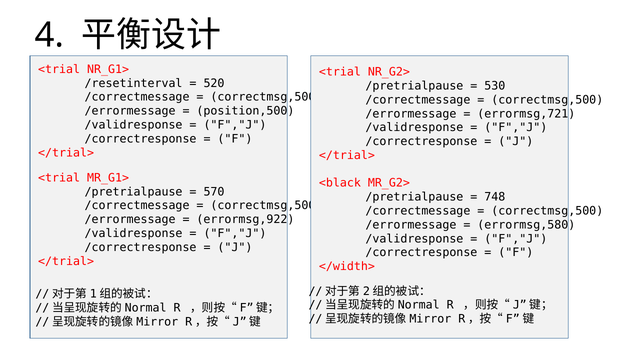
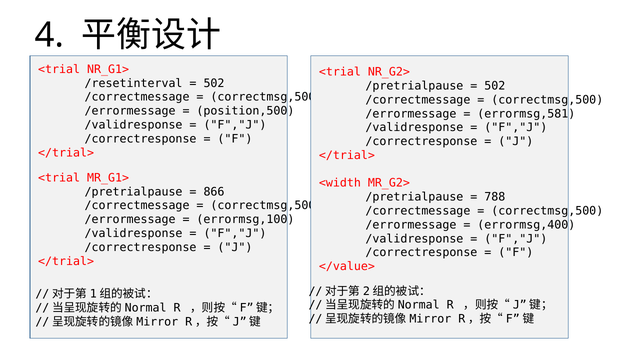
520 at (214, 83): 520 -> 502
530 at (495, 86): 530 -> 502
errormsg,721: errormsg,721 -> errormsg,581
<black: <black -> <width
570: 570 -> 866
748: 748 -> 788
errormsg,922: errormsg,922 -> errormsg,100
errormsg,580: errormsg,580 -> errormsg,400
</width>: </width> -> </value>
